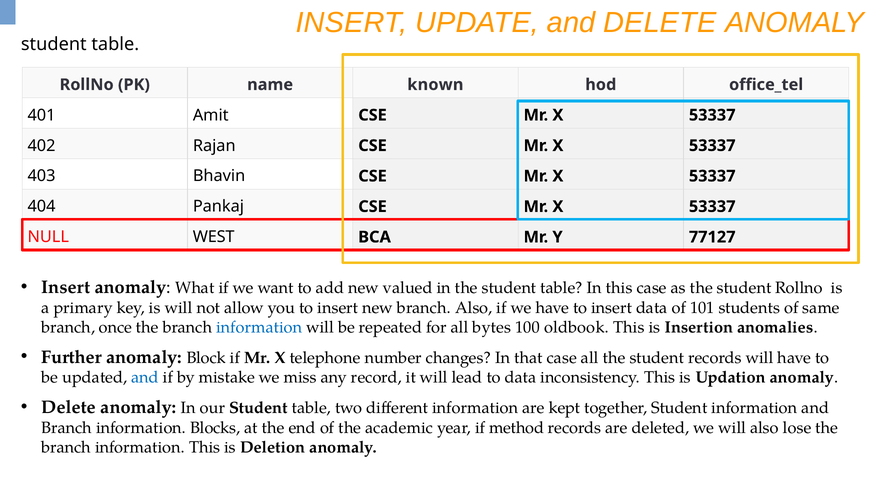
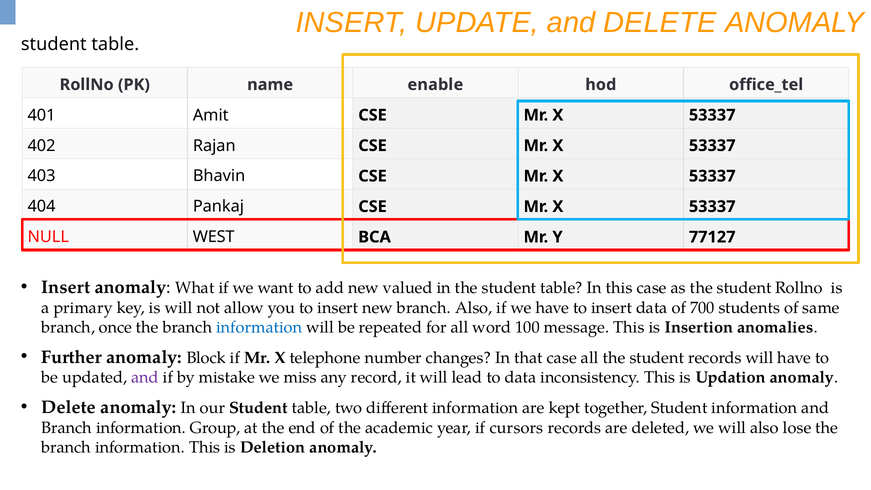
known: known -> enable
101: 101 -> 700
bytes: bytes -> word
oldbook: oldbook -> message
and at (145, 378) colour: blue -> purple
Blocks: Blocks -> Group
method: method -> cursors
